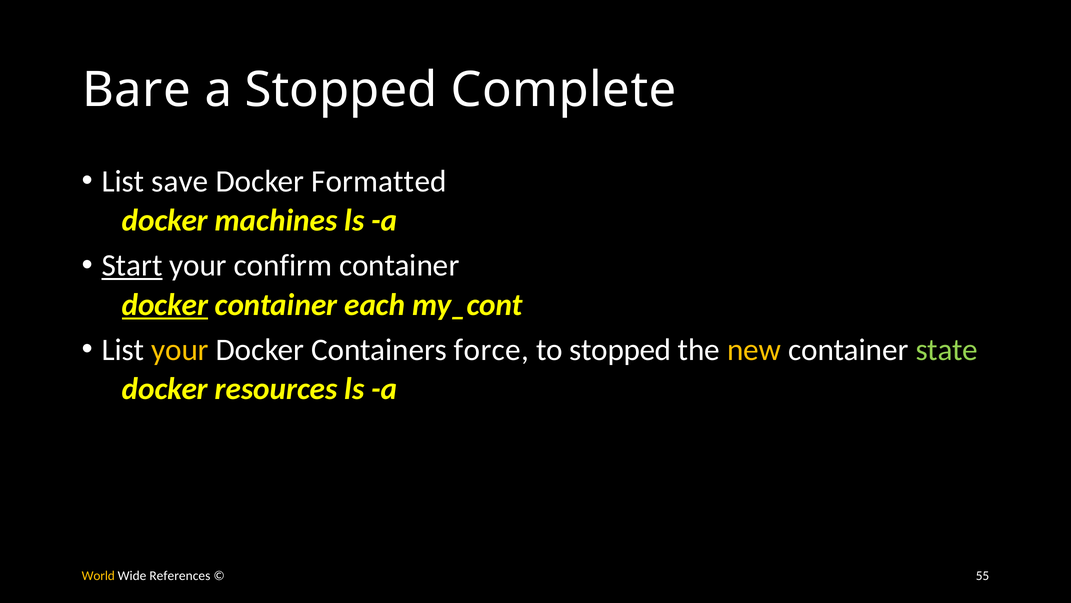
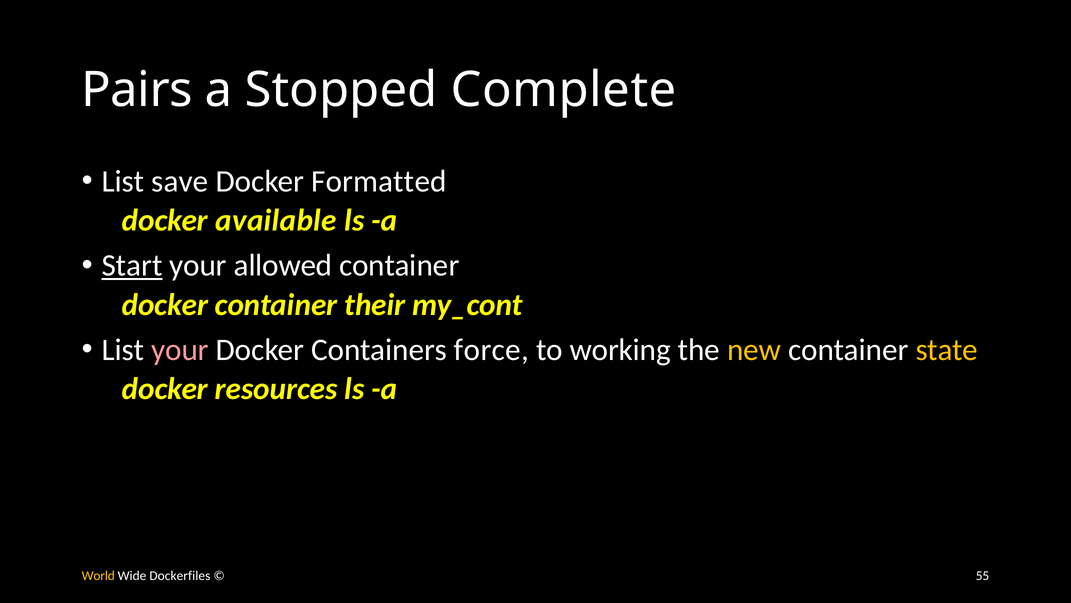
Bare: Bare -> Pairs
machines: machines -> available
confirm: confirm -> allowed
docker at (165, 305) underline: present -> none
each: each -> their
your at (180, 350) colour: yellow -> pink
to stopped: stopped -> working
state colour: light green -> yellow
References: References -> Dockerfiles
